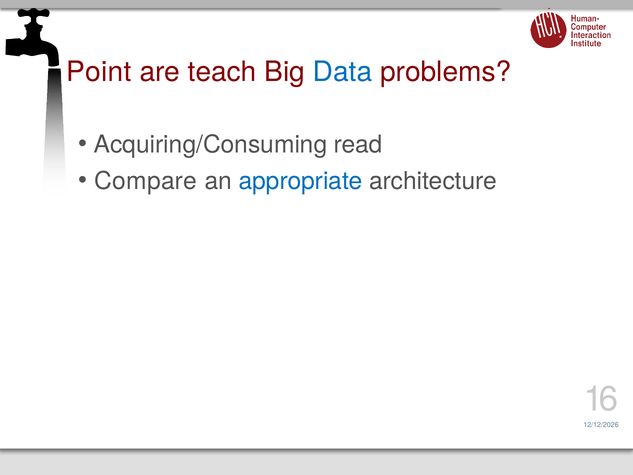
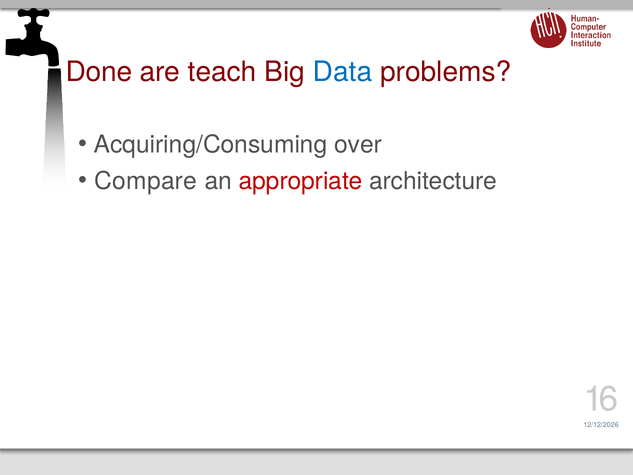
Point: Point -> Done
read: read -> over
appropriate colour: blue -> red
